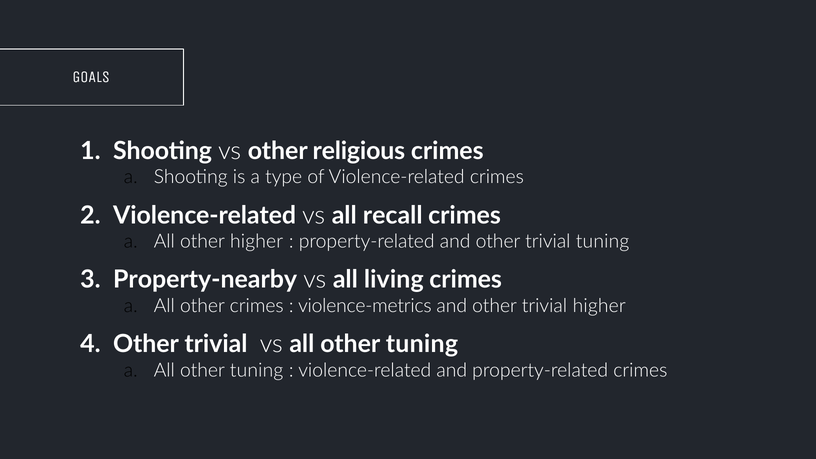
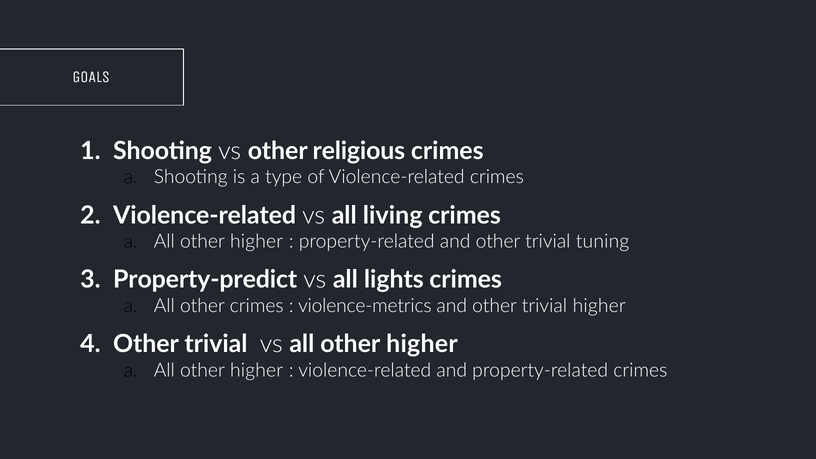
recall: recall -> living
Property-nearby: Property-nearby -> Property-predict
living: living -> lights
vs all other tuning: tuning -> higher
tuning at (257, 370): tuning -> higher
